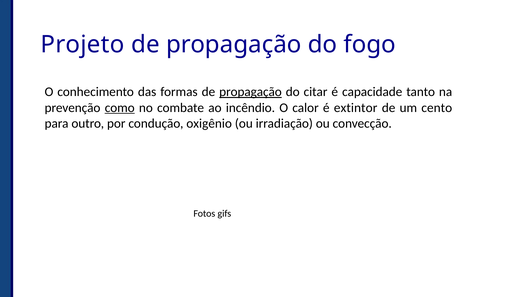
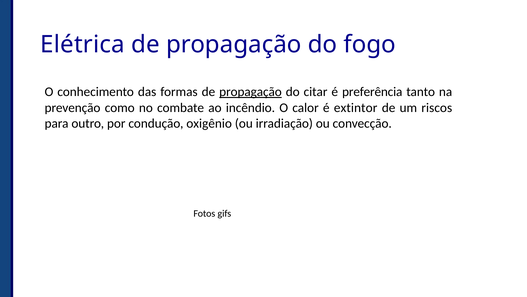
Projeto: Projeto -> Elétrica
capacidade: capacidade -> preferência
como underline: present -> none
cento: cento -> riscos
